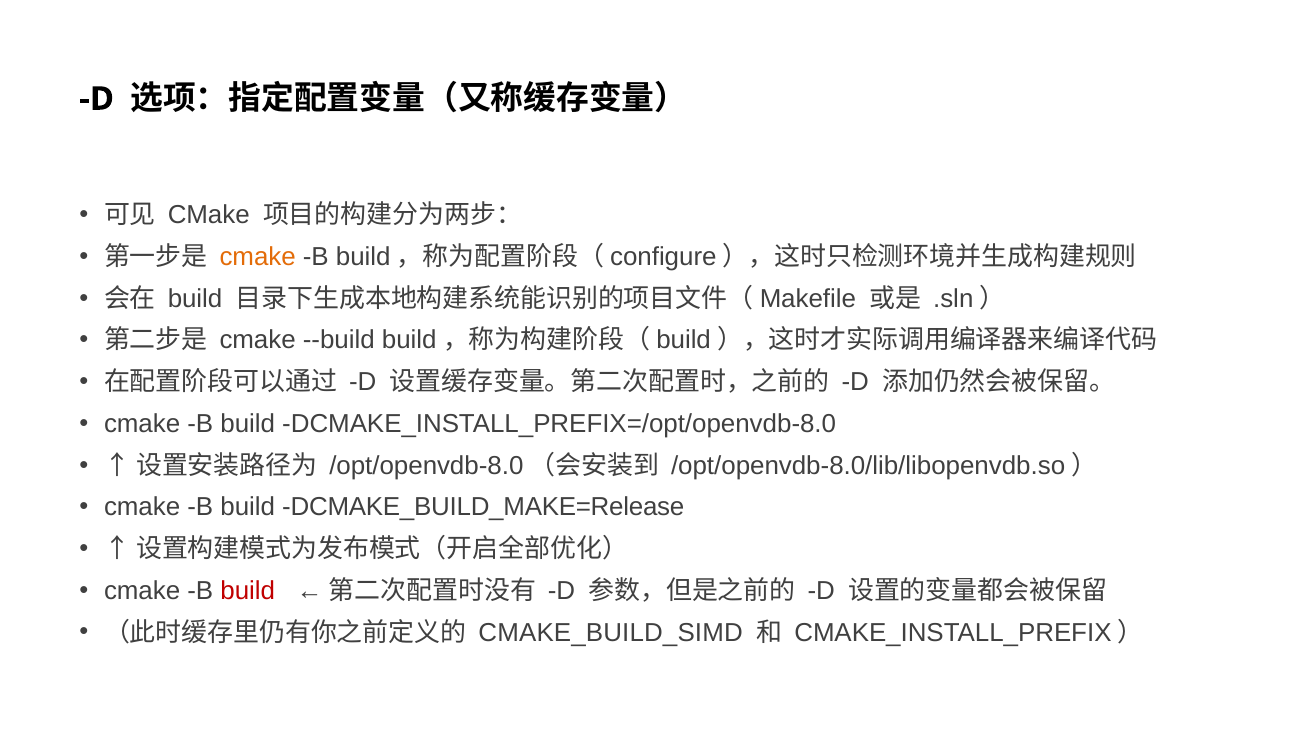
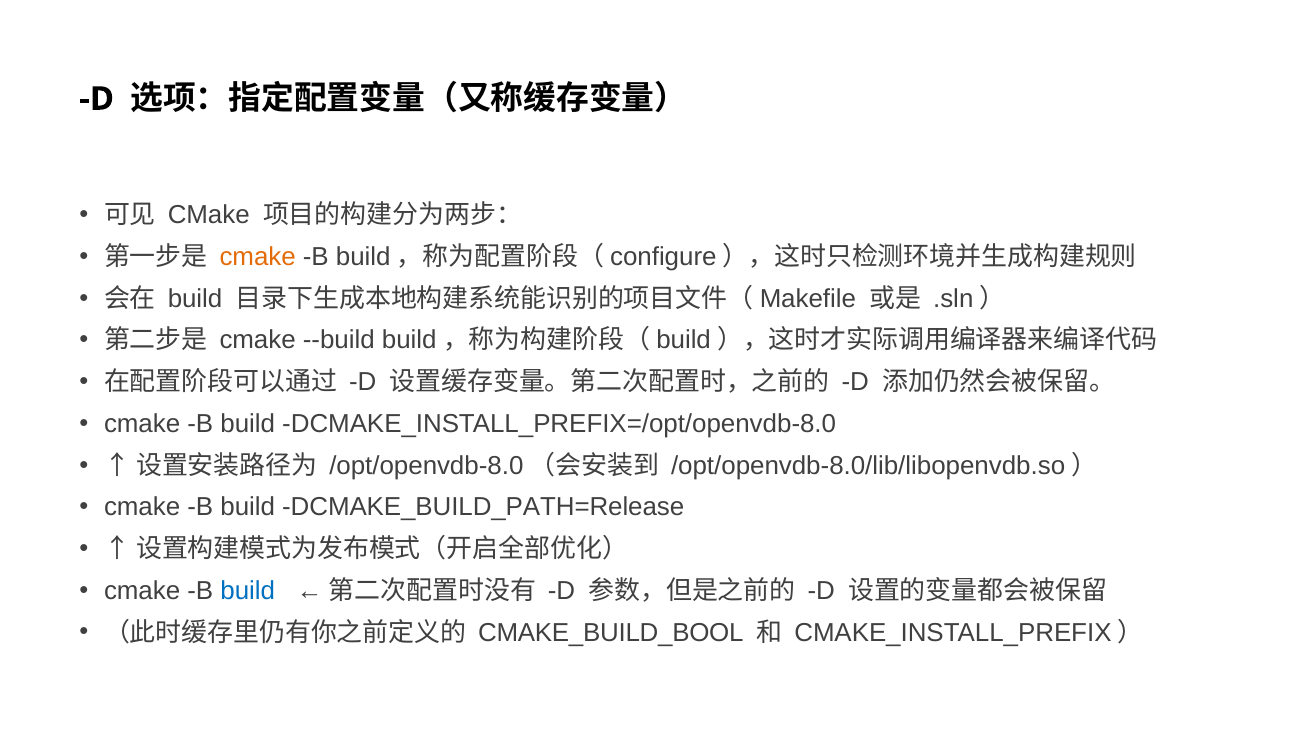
DCMAKE_BUILD_MAKE=Release: DCMAKE_BUILD_MAKE=Release -> DCMAKE_BUILD_PATH=Release
build at (248, 590) colour: red -> blue
CMAKE_BUILD_SIMD: CMAKE_BUILD_SIMD -> CMAKE_BUILD_BOOL
